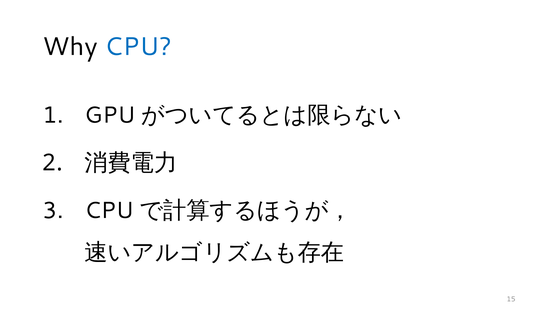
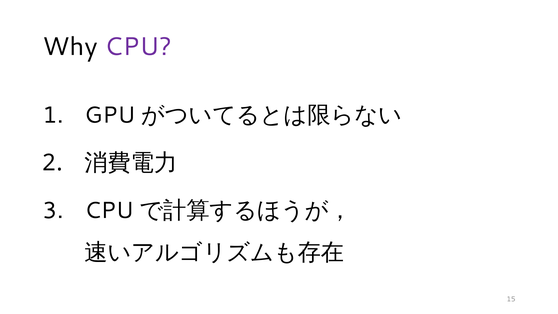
CPU colour: blue -> purple
